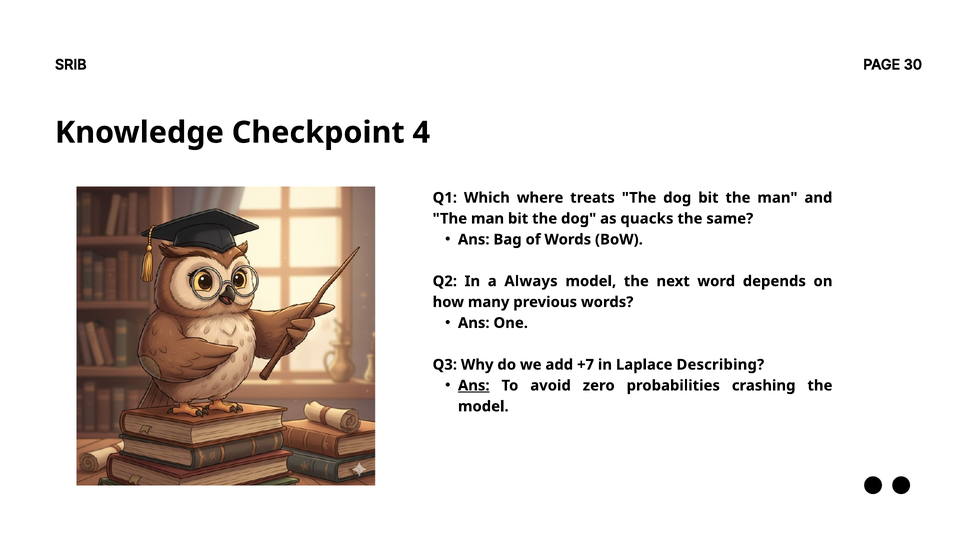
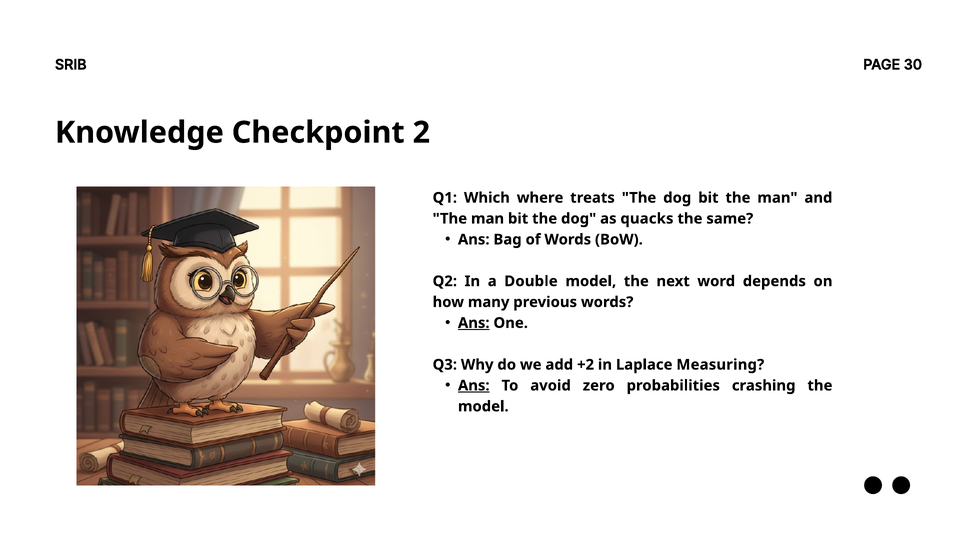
4: 4 -> 2
Always: Always -> Double
Ans at (474, 323) underline: none -> present
+7: +7 -> +2
Describing: Describing -> Measuring
